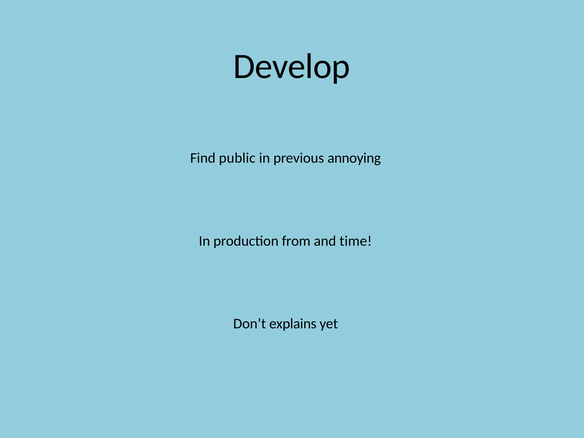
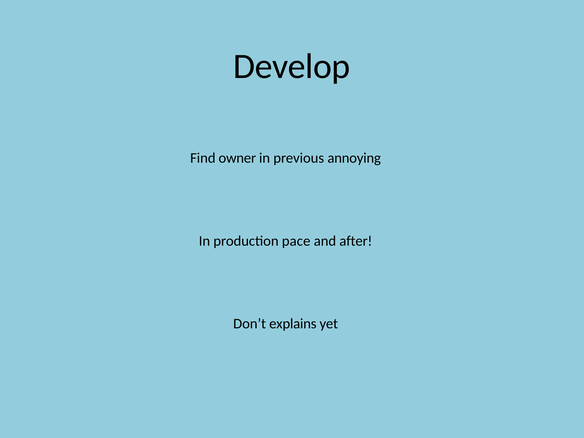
public: public -> owner
from: from -> pace
time: time -> after
